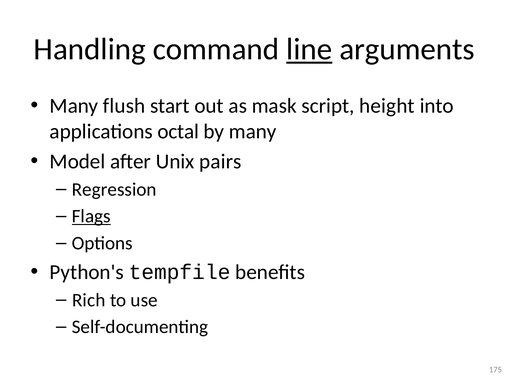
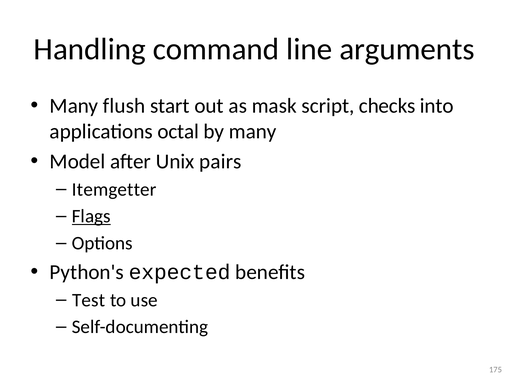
line underline: present -> none
height: height -> checks
Regression: Regression -> Itemgetter
tempfile: tempfile -> expected
Rich: Rich -> Test
